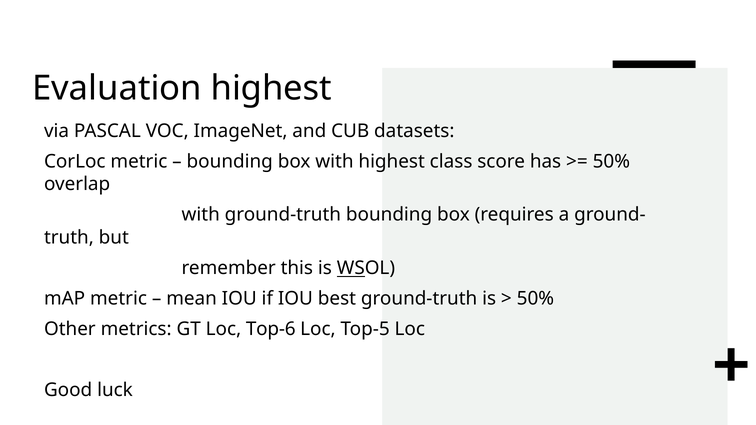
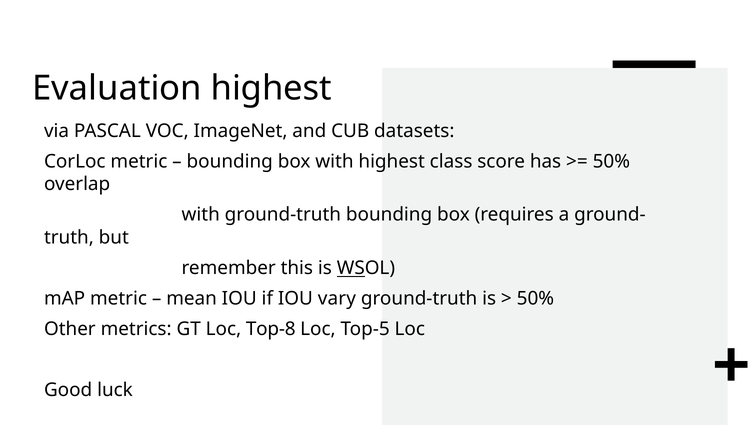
best: best -> vary
Top-6: Top-6 -> Top-8
